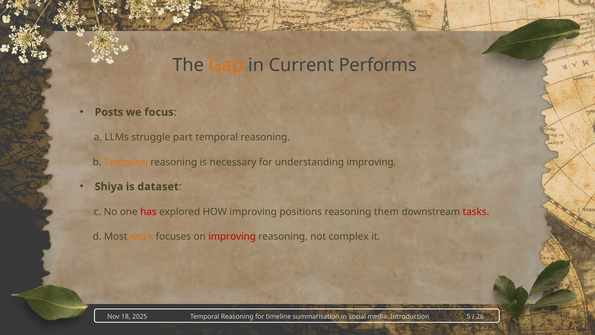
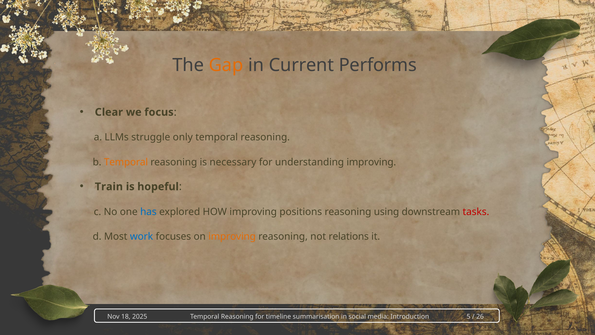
Posts: Posts -> Clear
part: part -> only
Shiya: Shiya -> Train
dataset: dataset -> hopeful
has colour: red -> blue
them: them -> using
work colour: orange -> blue
improving at (232, 236) colour: red -> orange
complex: complex -> relations
